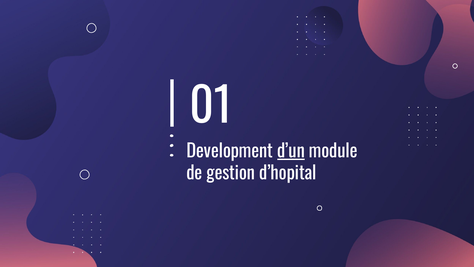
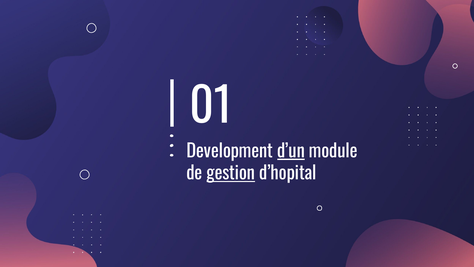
gestion underline: none -> present
